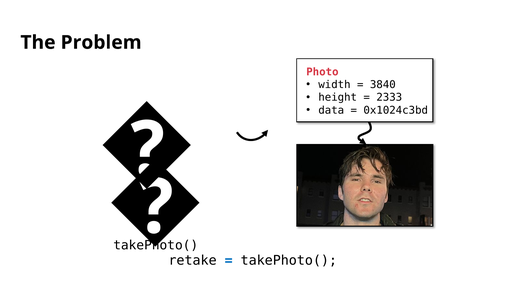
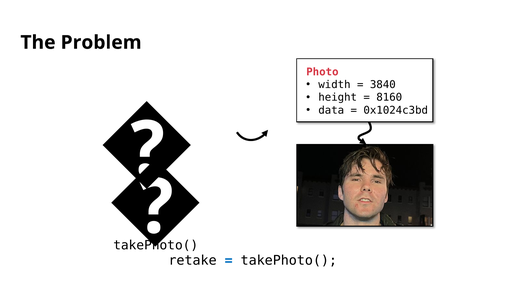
2333: 2333 -> 8160
